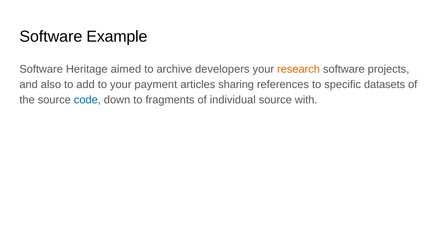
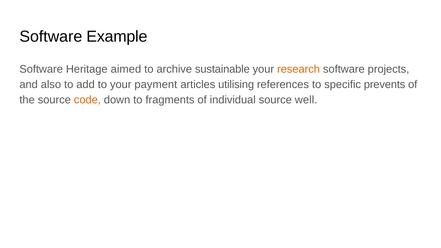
developers: developers -> sustainable
sharing: sharing -> utilising
datasets: datasets -> prevents
code colour: blue -> orange
with: with -> well
